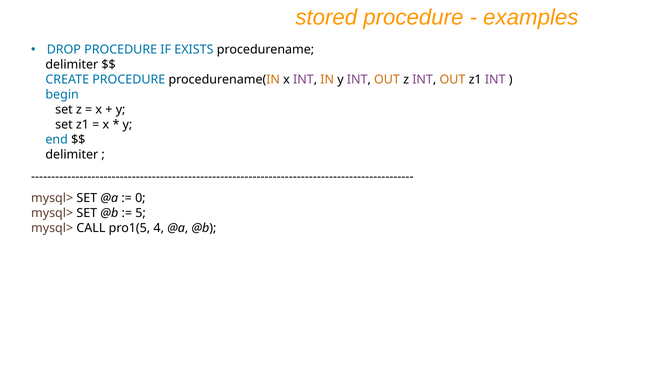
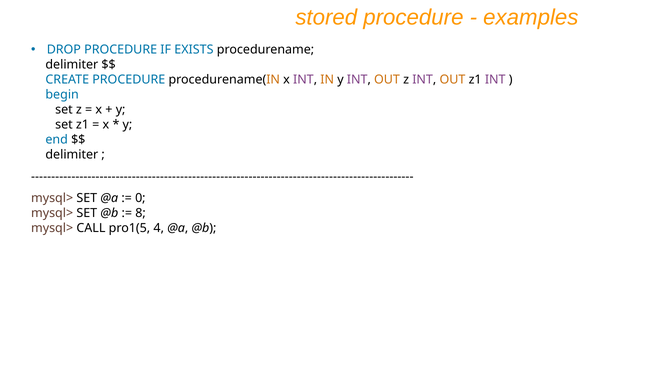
5: 5 -> 8
